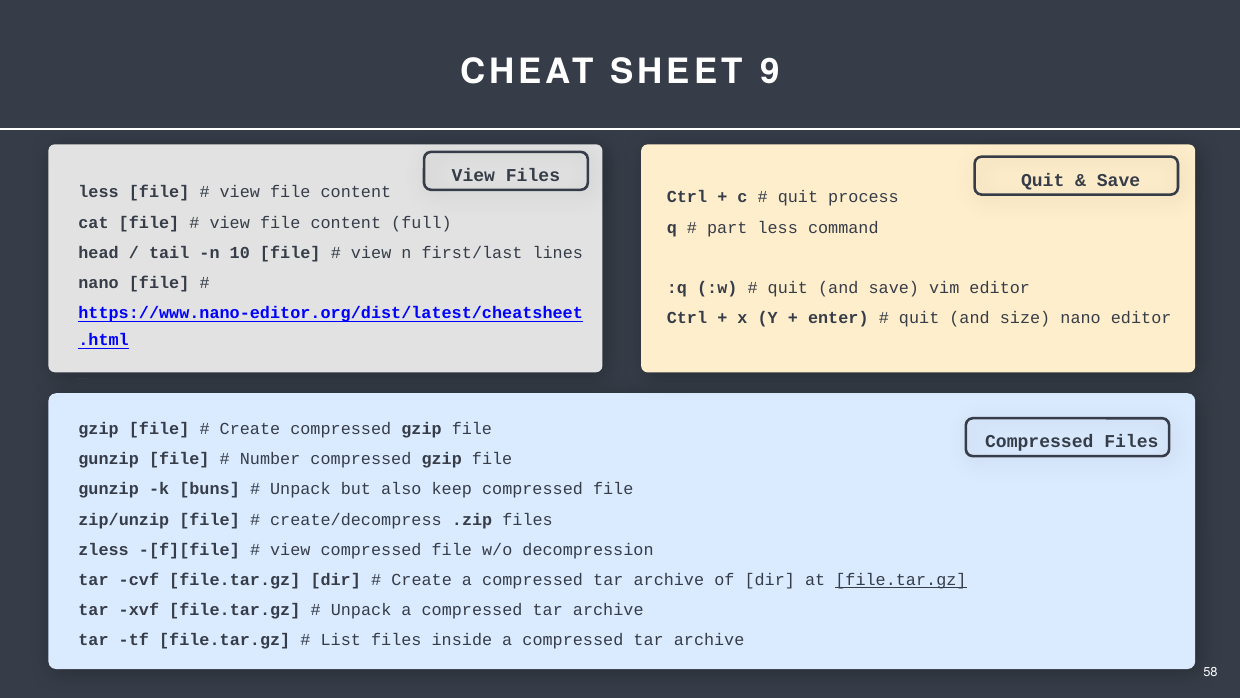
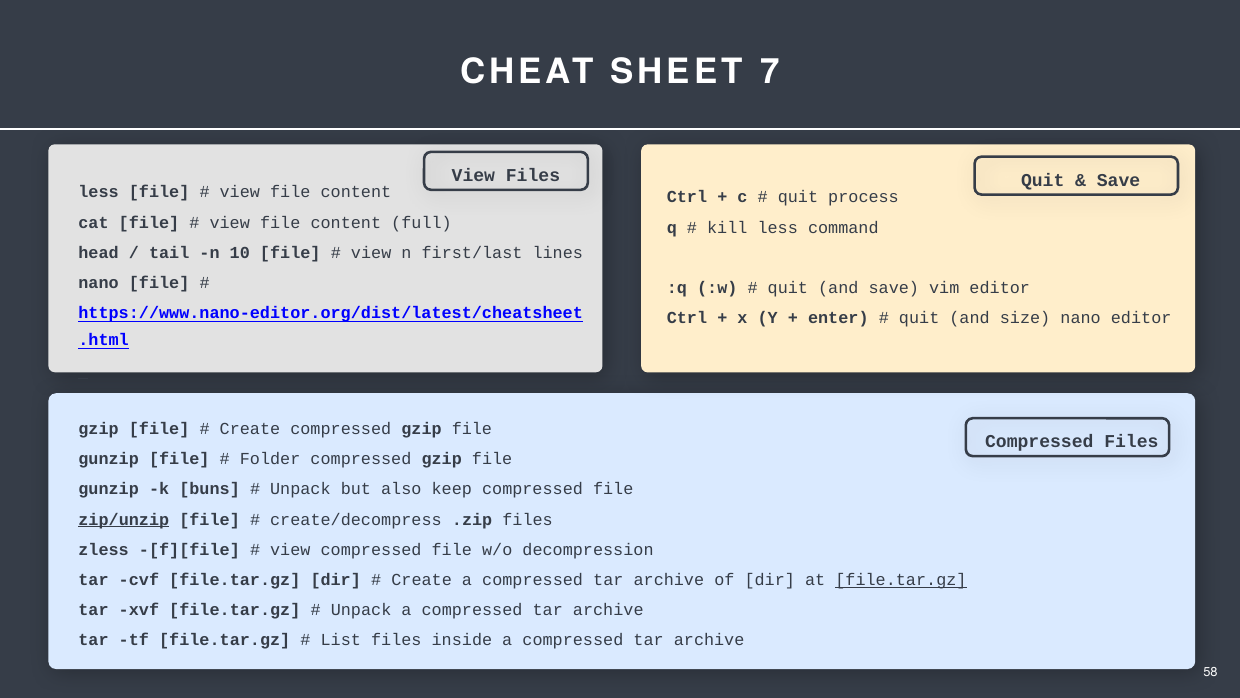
9: 9 -> 7
part: part -> kill
Number: Number -> Folder
zip/unzip underline: none -> present
